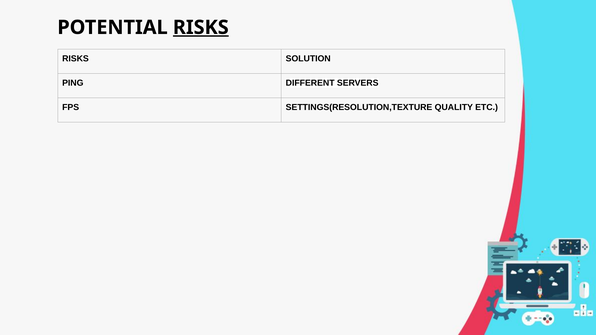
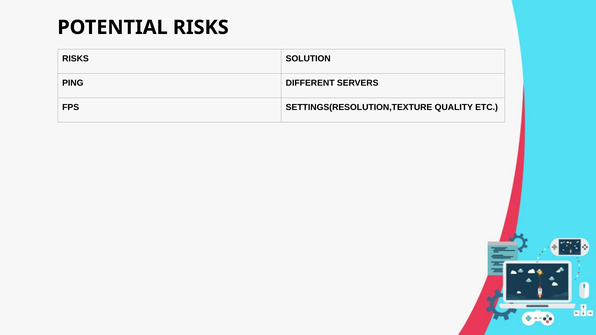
RISKS at (201, 27) underline: present -> none
